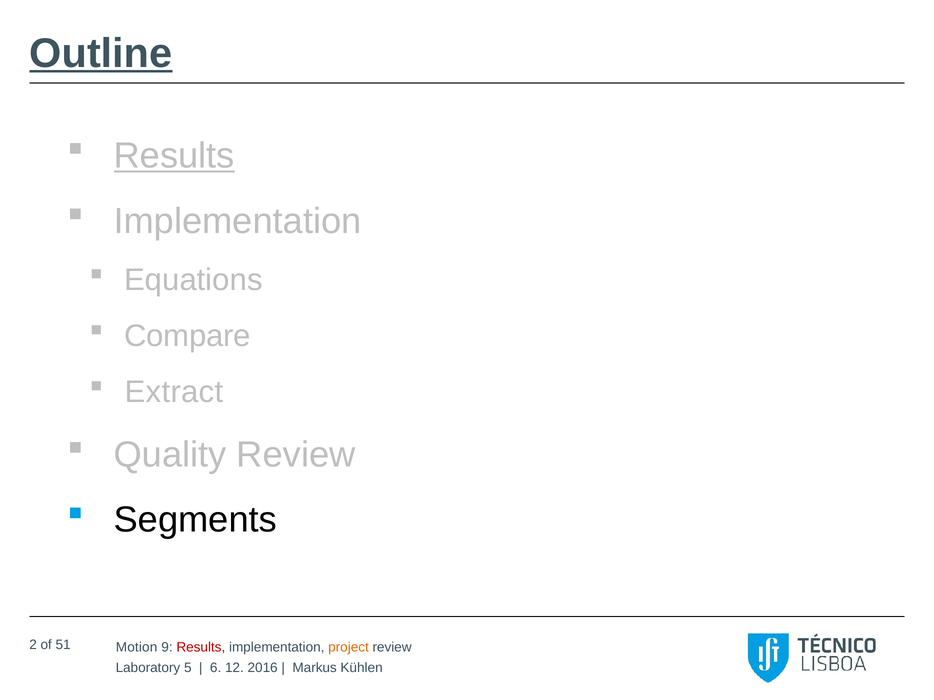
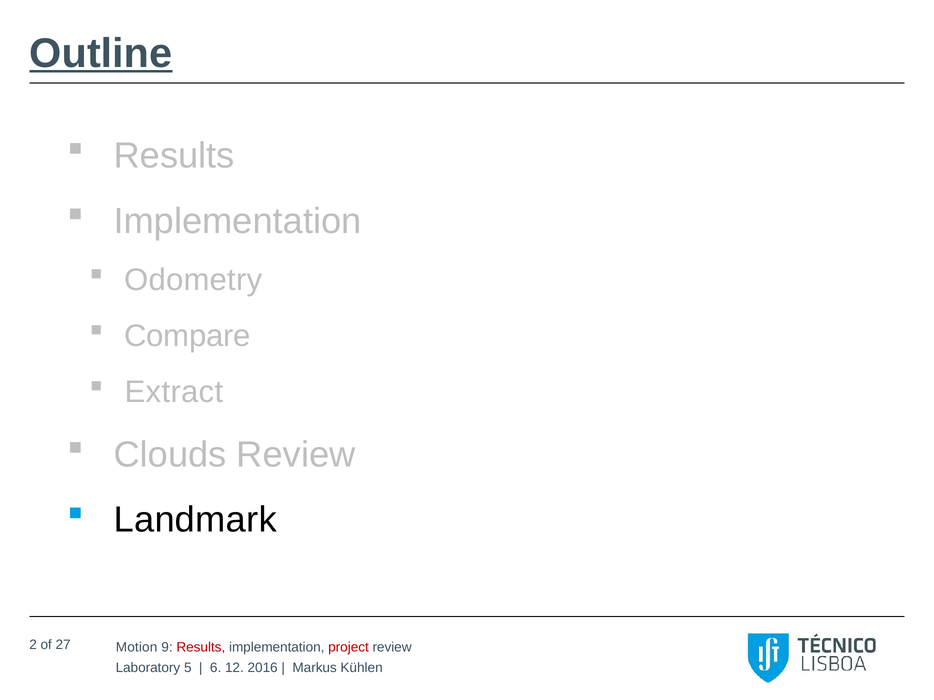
Results at (174, 156) underline: present -> none
Equations: Equations -> Odometry
Quality: Quality -> Clouds
Segments: Segments -> Landmark
51: 51 -> 27
project colour: orange -> red
